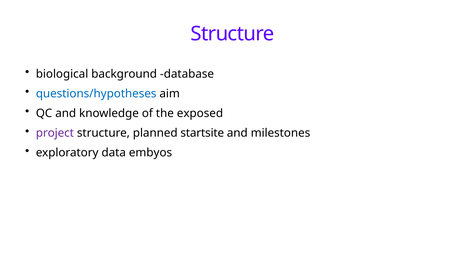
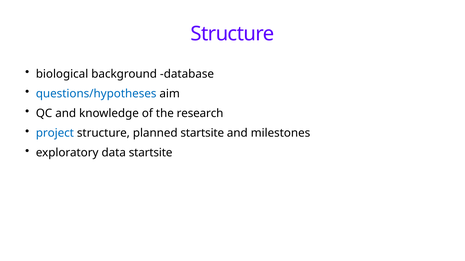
exposed: exposed -> research
project colour: purple -> blue
data embyos: embyos -> startsite
